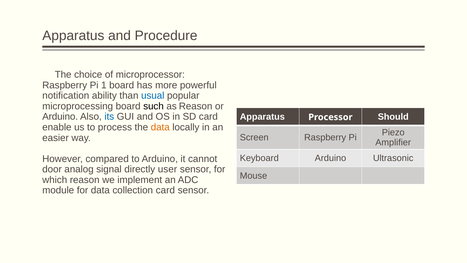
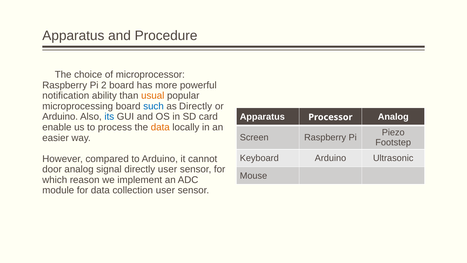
1: 1 -> 2
usual colour: blue -> orange
such colour: black -> blue
as Reason: Reason -> Directly
Processor Should: Should -> Analog
Amplifier: Amplifier -> Footstep
collection card: card -> user
